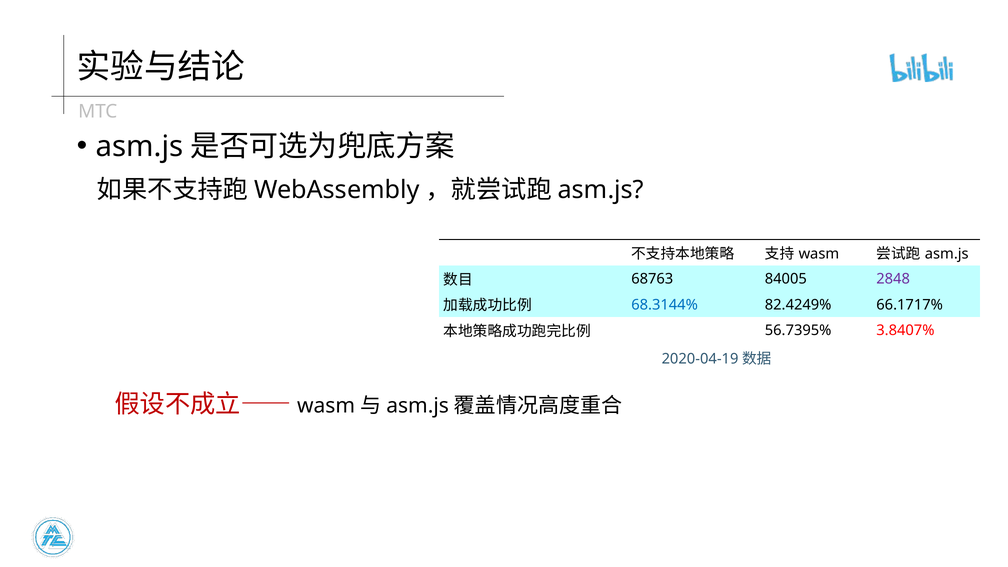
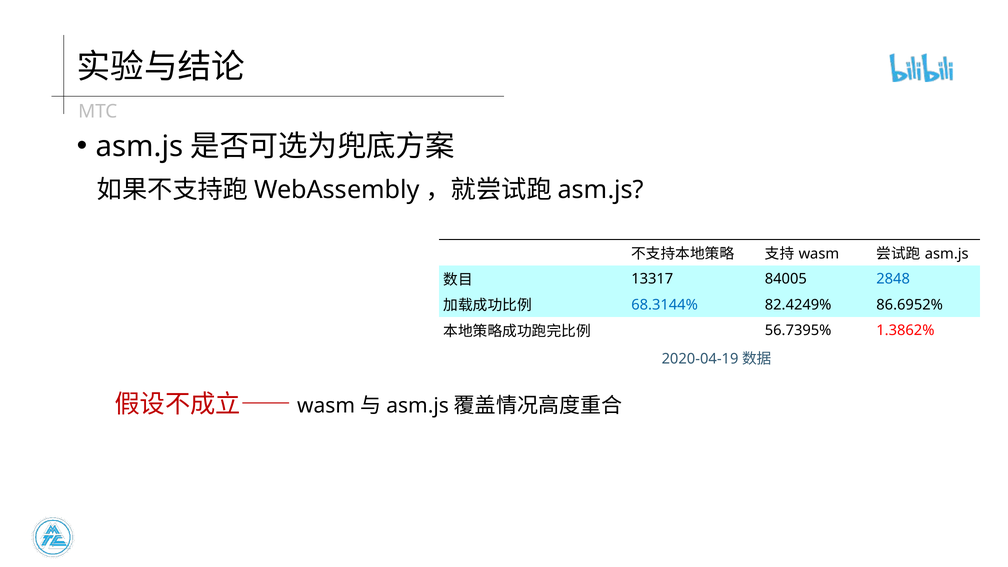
68763: 68763 -> 13317
2848 colour: purple -> blue
66.1717%: 66.1717% -> 86.6952%
3.8407%: 3.8407% -> 1.3862%
